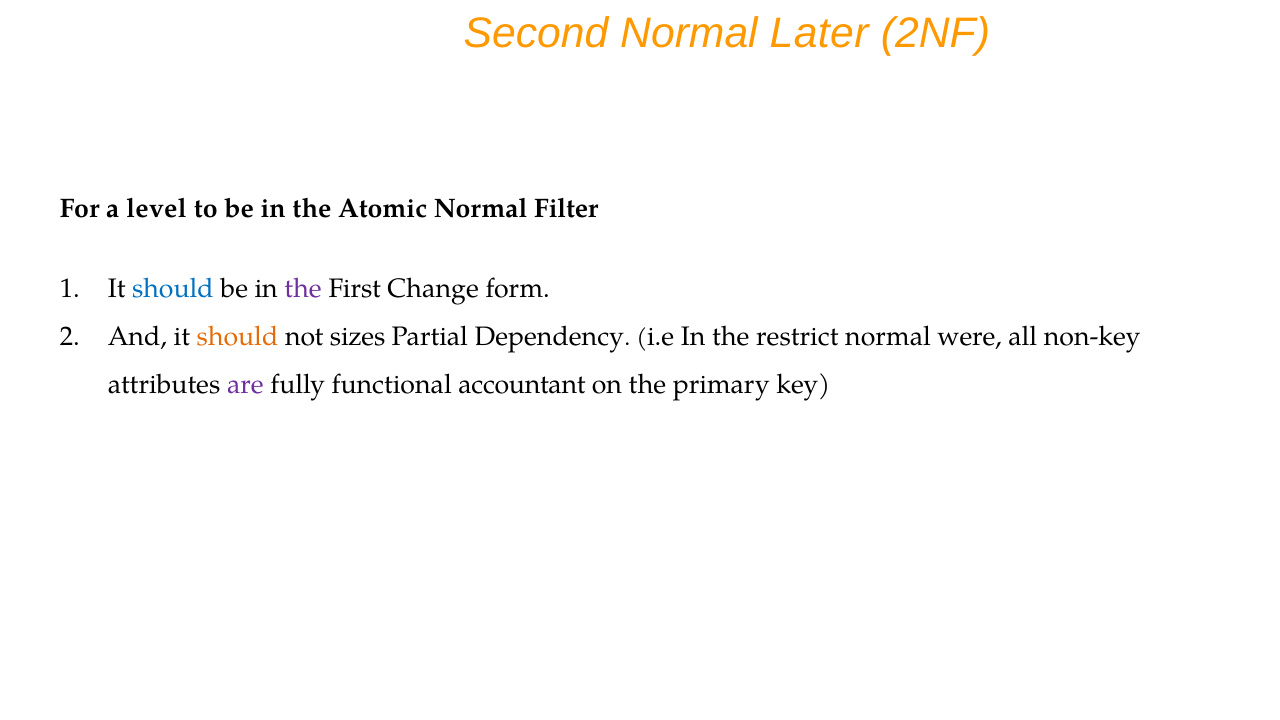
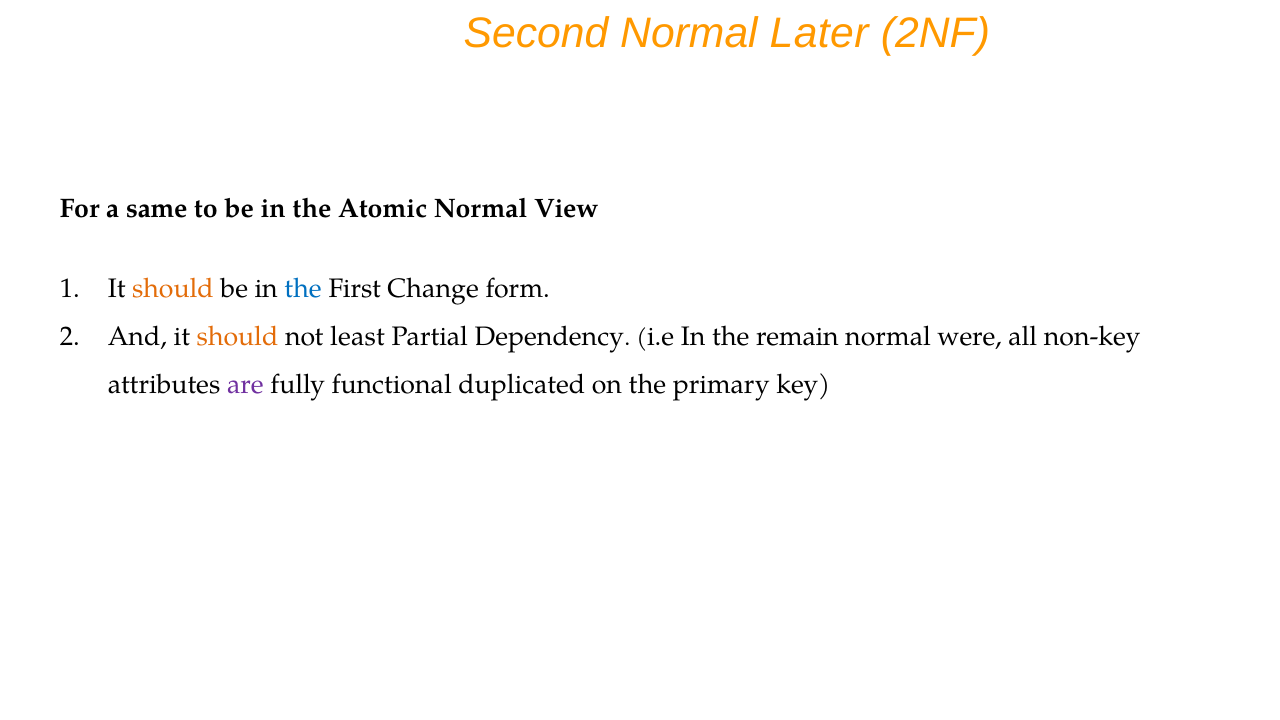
level: level -> same
Filter: Filter -> View
should at (173, 289) colour: blue -> orange
the at (303, 289) colour: purple -> blue
sizes: sizes -> least
restrict: restrict -> remain
accountant: accountant -> duplicated
